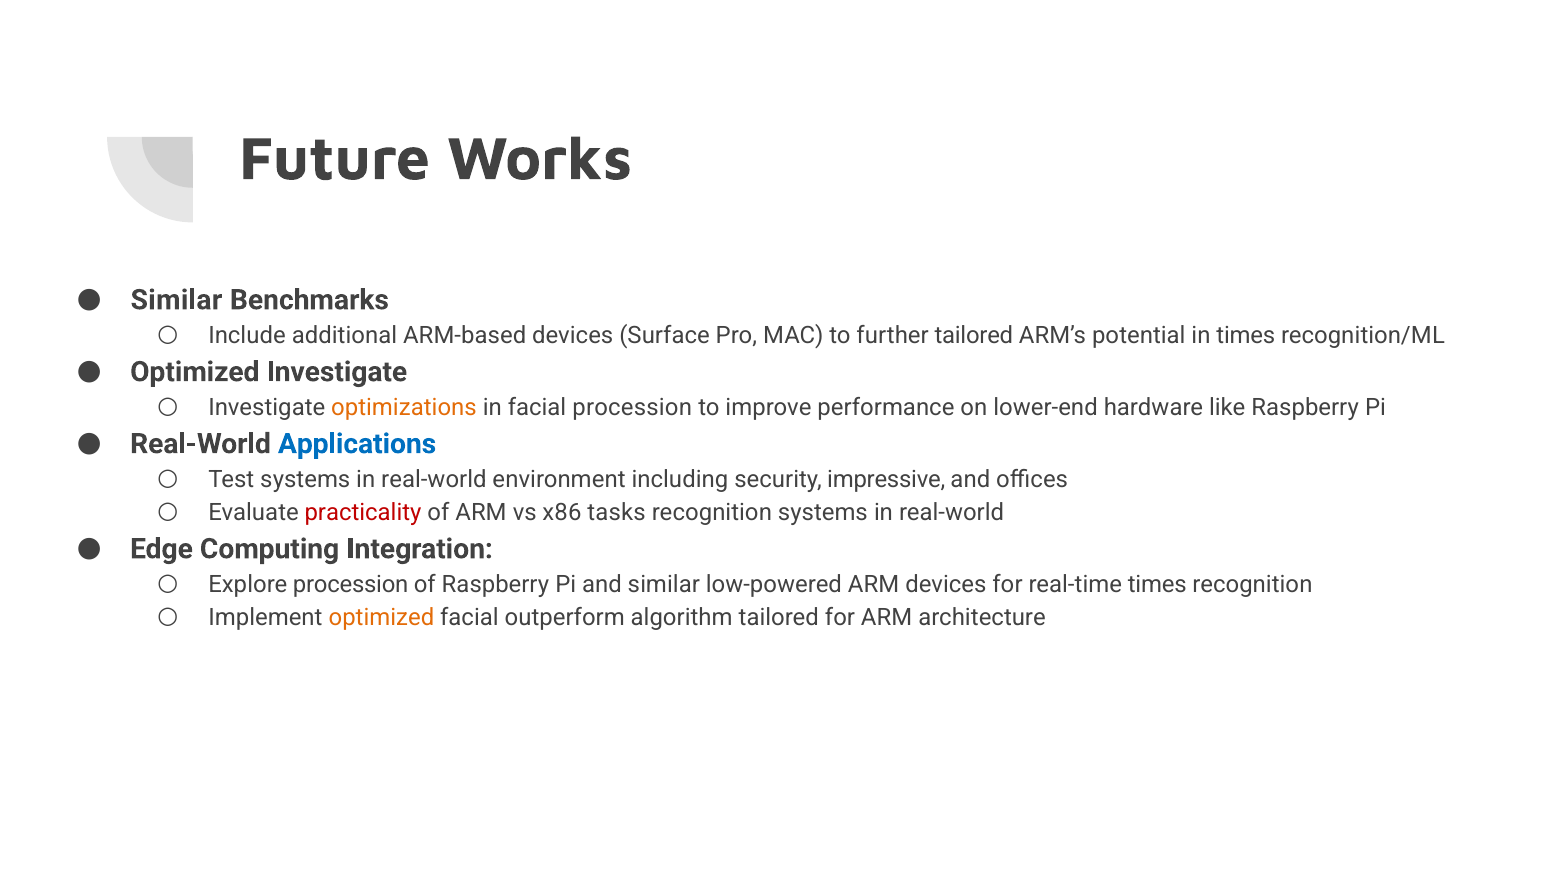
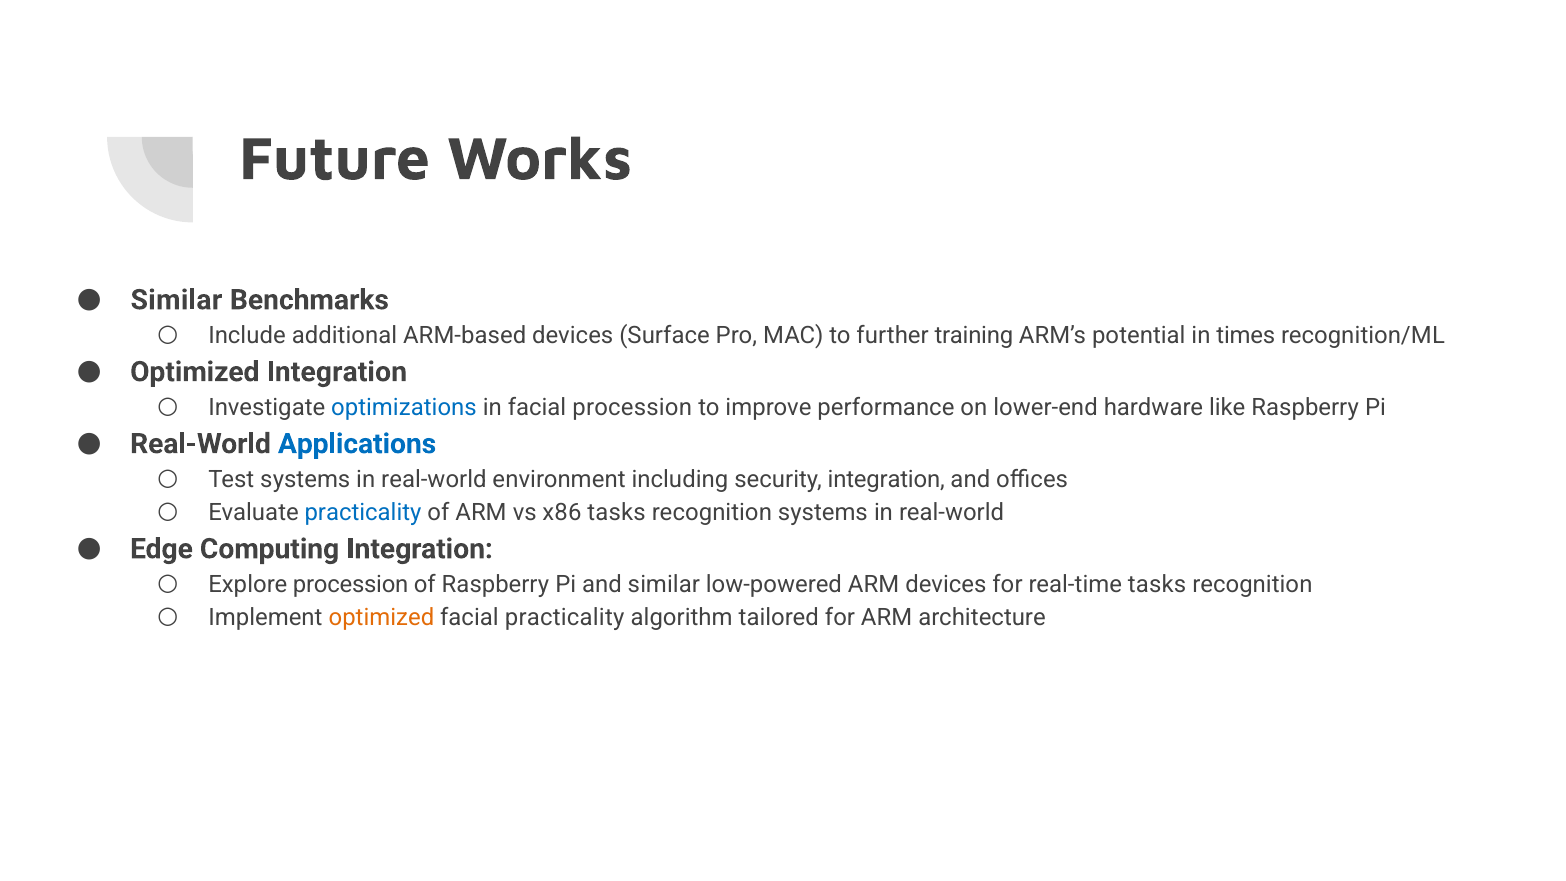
further tailored: tailored -> training
Optimized Investigate: Investigate -> Integration
optimizations colour: orange -> blue
security impressive: impressive -> integration
practicality at (363, 512) colour: red -> blue
real-time times: times -> tasks
facial outperform: outperform -> practicality
